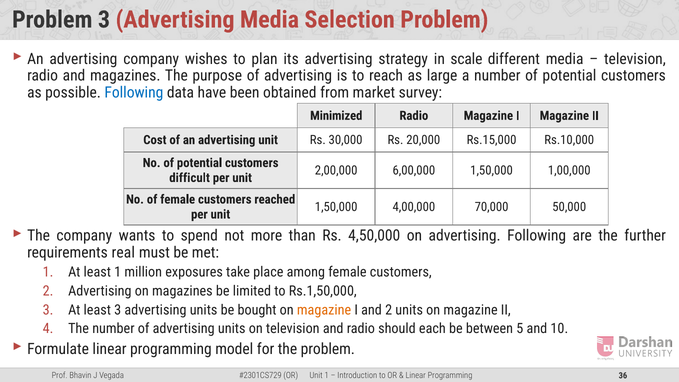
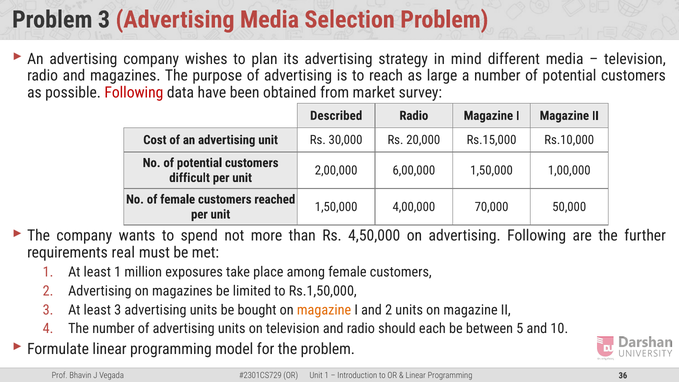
scale: scale -> mind
Following at (134, 93) colour: blue -> red
Minimized: Minimized -> Described
